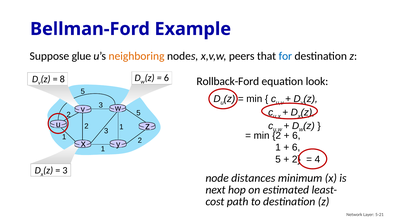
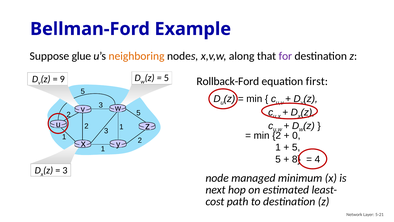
peers: peers -> along
for colour: blue -> purple
6 at (166, 78): 6 -> 5
8: 8 -> 9
look: look -> first
6 at (296, 135): 6 -> 0
6 at (296, 147): 6 -> 5
2 at (296, 159): 2 -> 8
distances: distances -> managed
